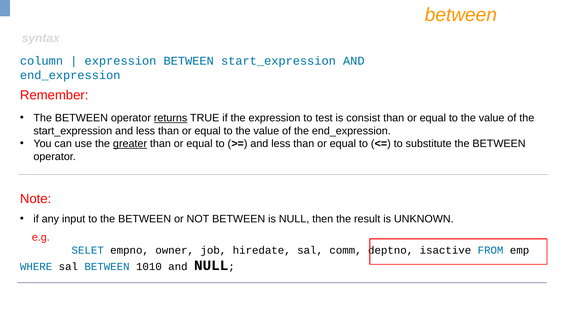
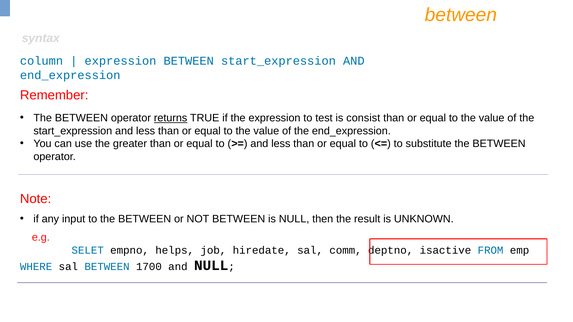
greater underline: present -> none
owner: owner -> helps
1010: 1010 -> 1700
